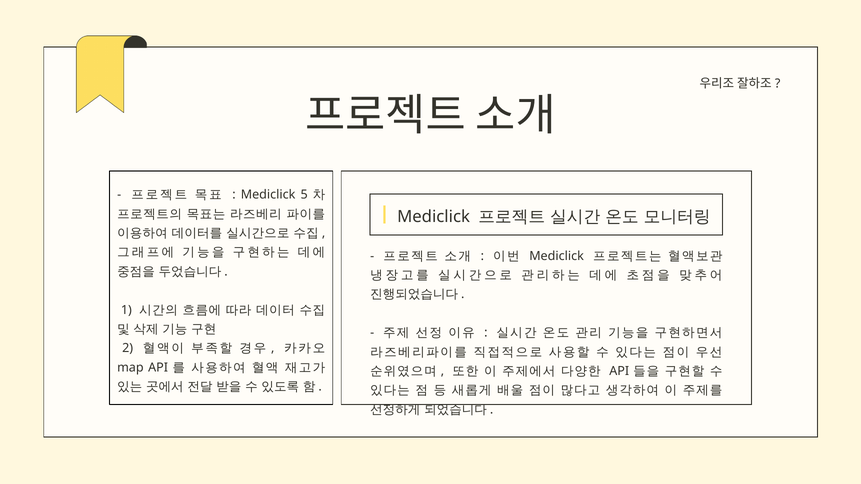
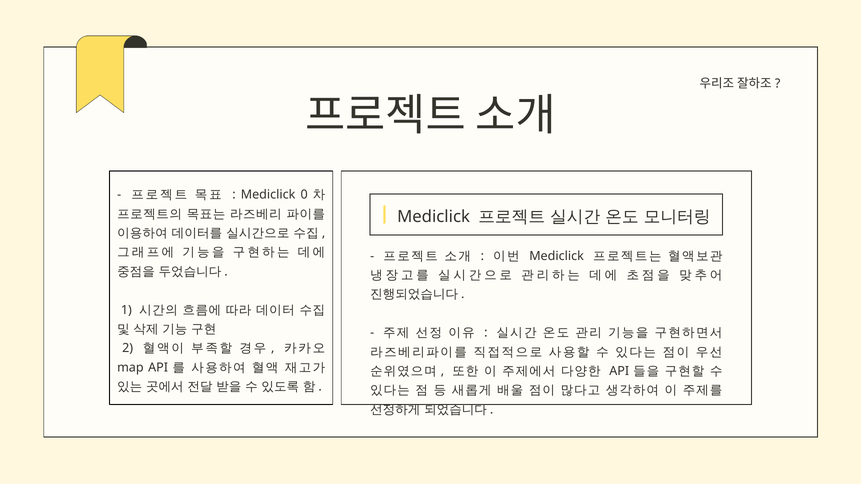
5: 5 -> 0
